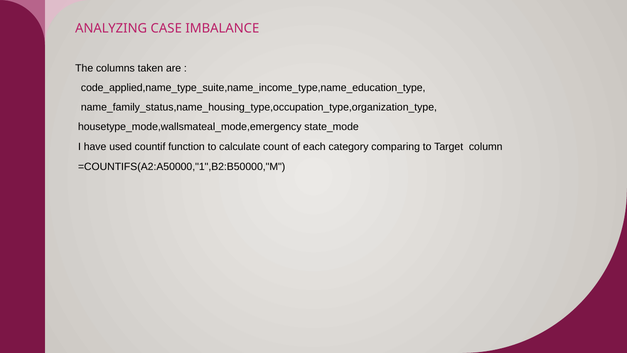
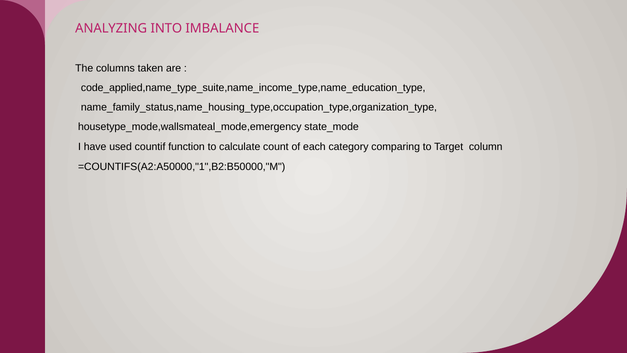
CASE: CASE -> INTO
